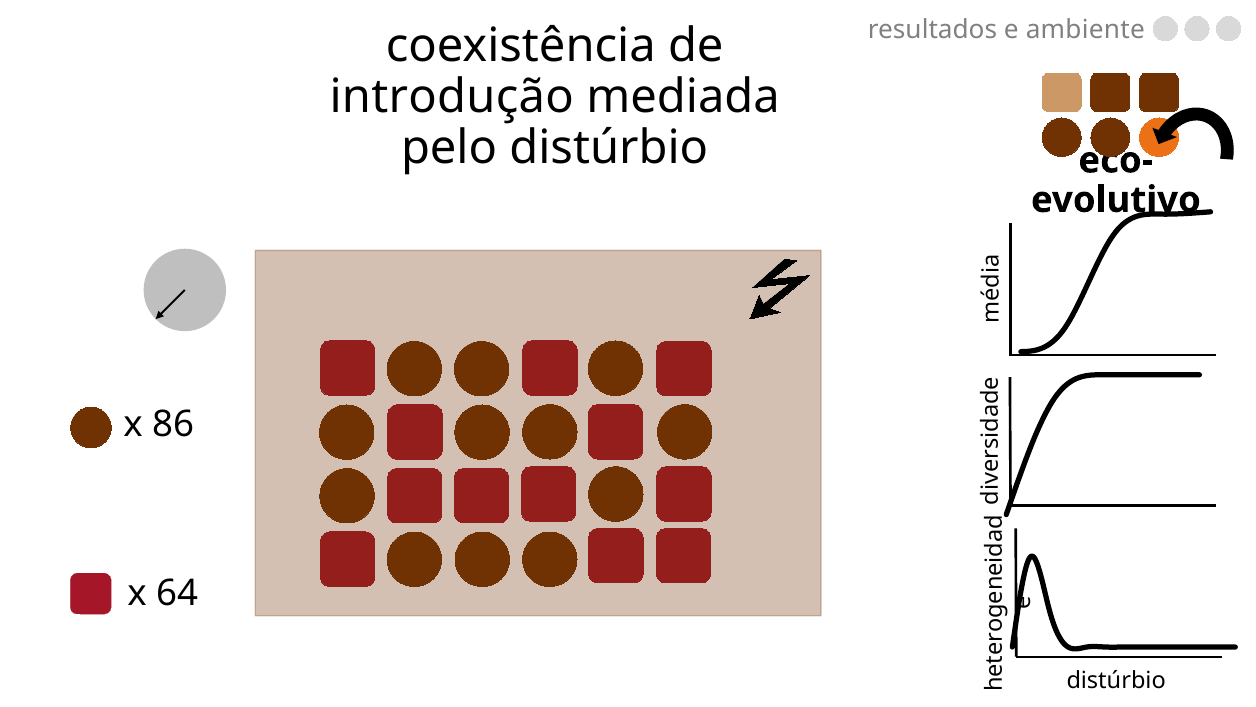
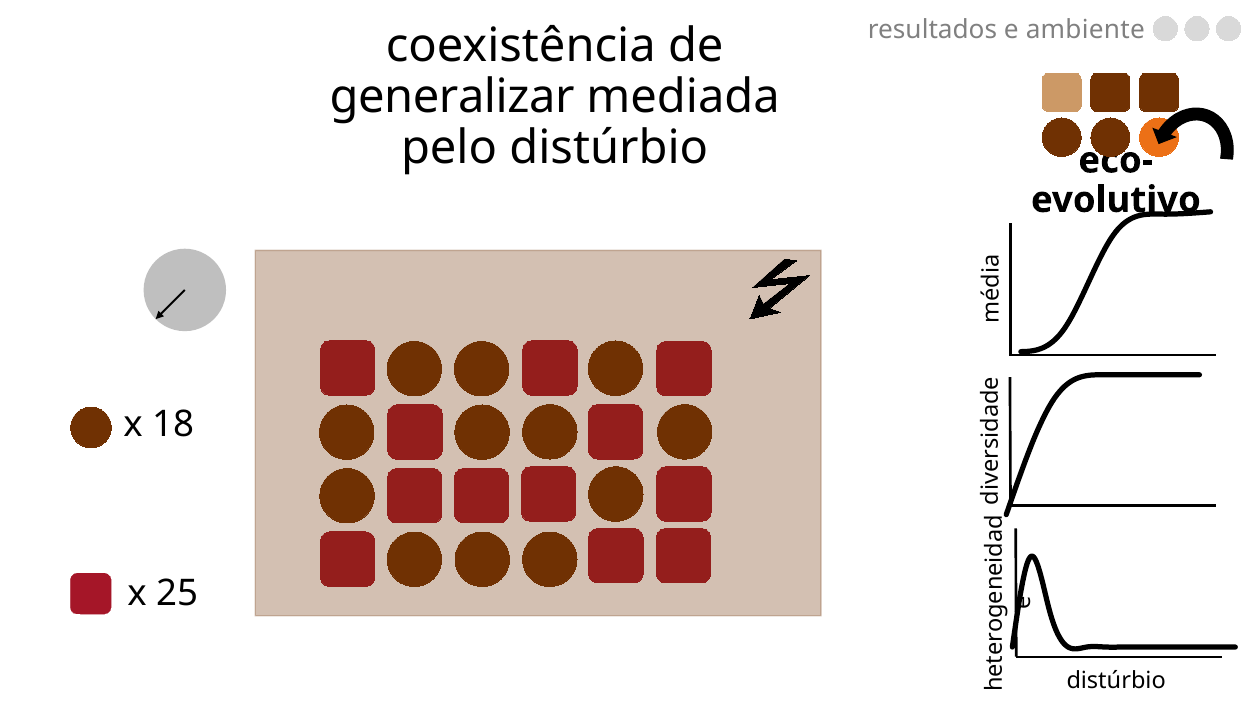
introdução: introdução -> generalizar
86: 86 -> 18
64: 64 -> 25
